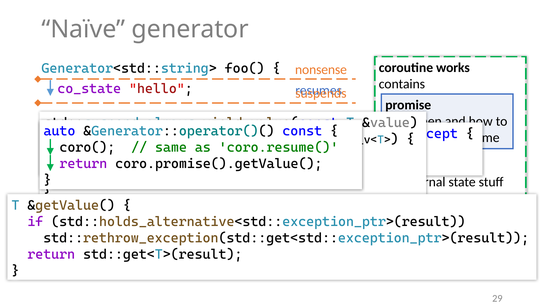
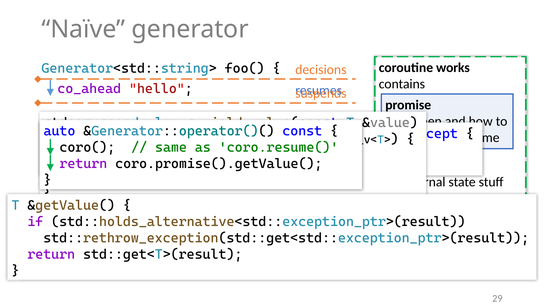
nonsense: nonsense -> decisions
co_state: co_state -> co_ahead
